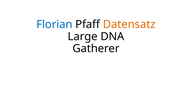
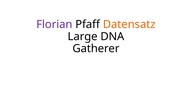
Florian colour: blue -> purple
